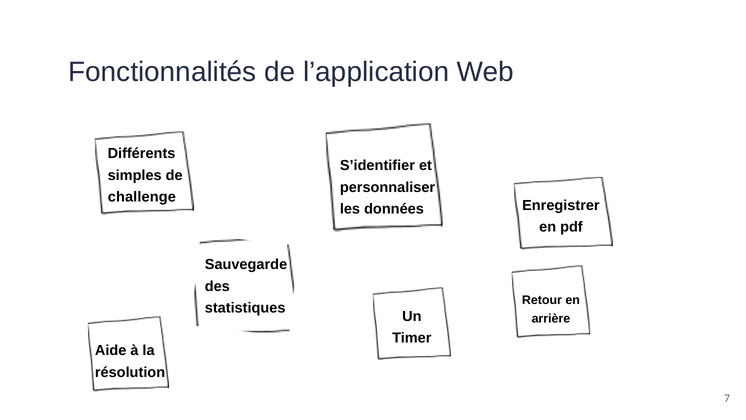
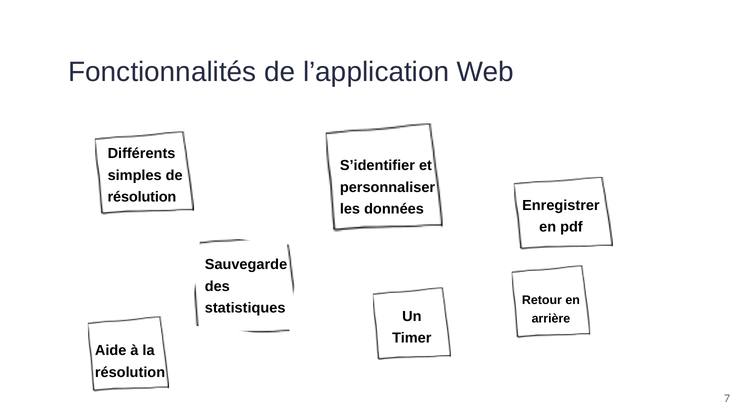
challenge at (142, 197): challenge -> résolution
